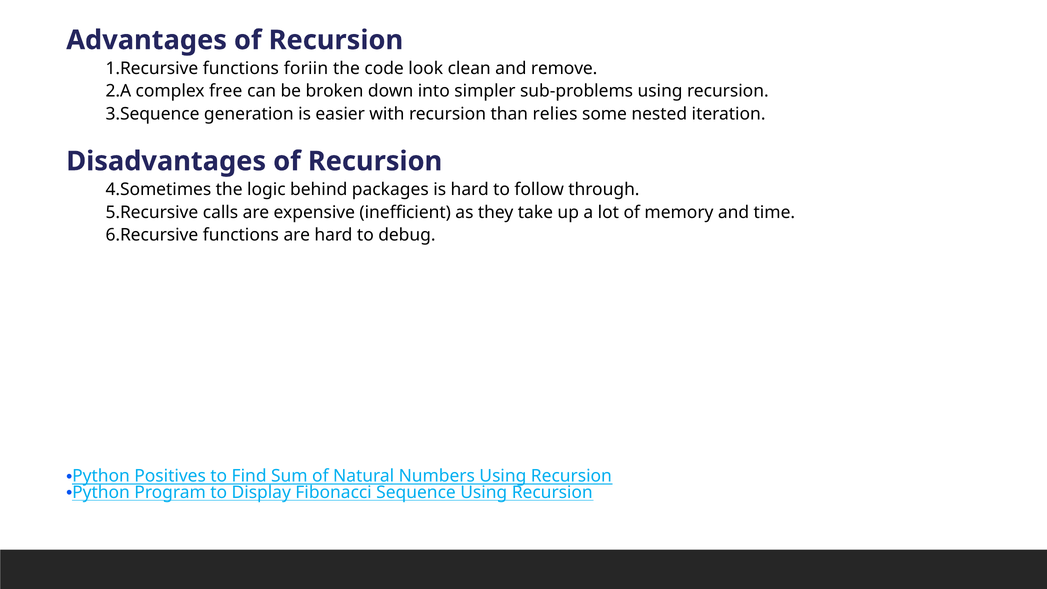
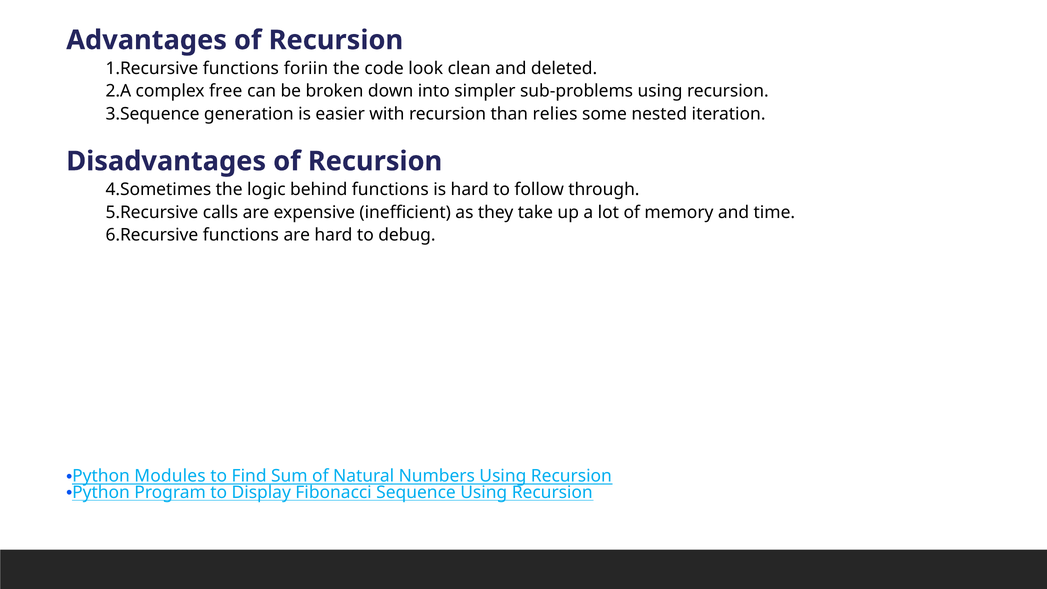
remove: remove -> deleted
behind packages: packages -> functions
Positives: Positives -> Modules
